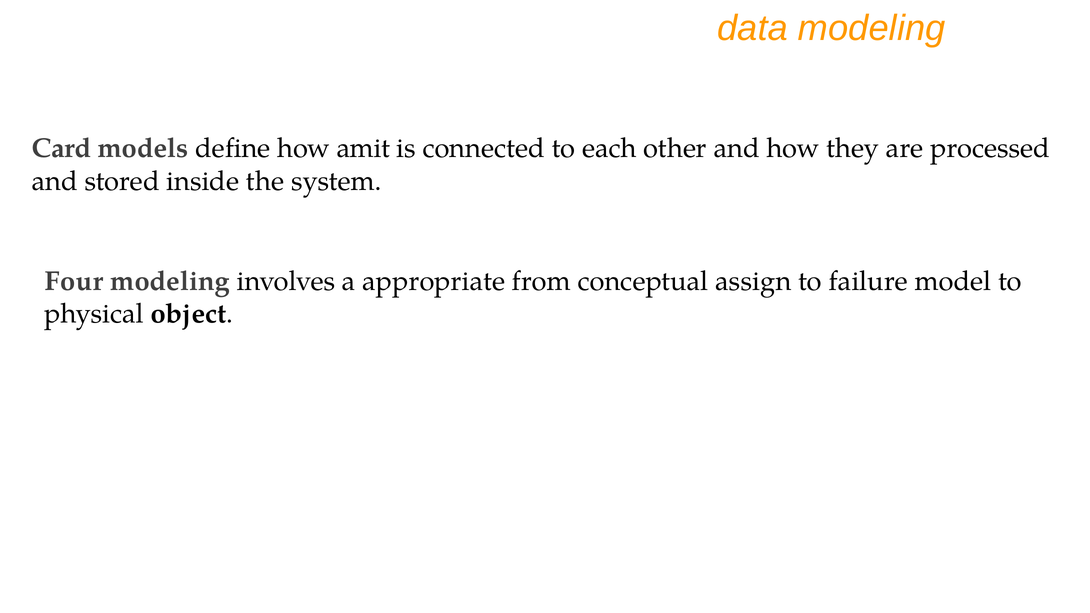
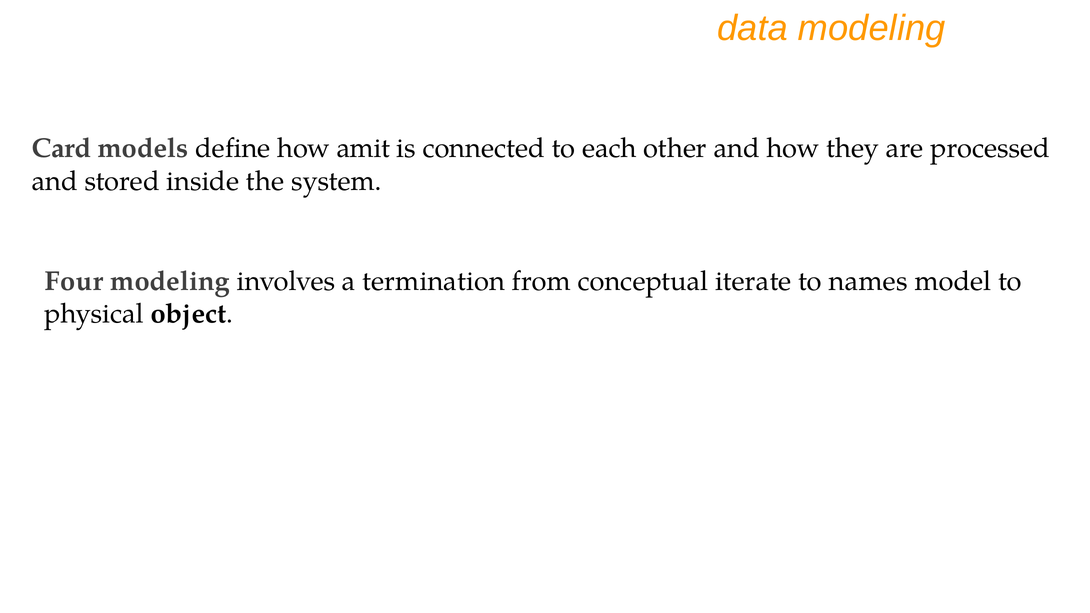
appropriate: appropriate -> termination
assign: assign -> iterate
failure: failure -> names
